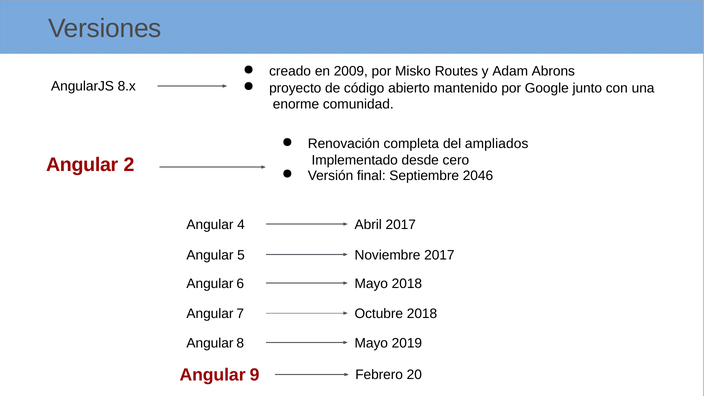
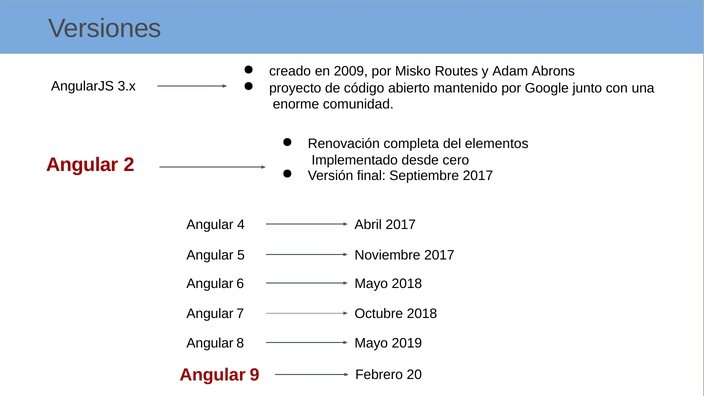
8.x: 8.x -> 3.x
ampliados: ampliados -> elementos
Septiembre 2046: 2046 -> 2017
